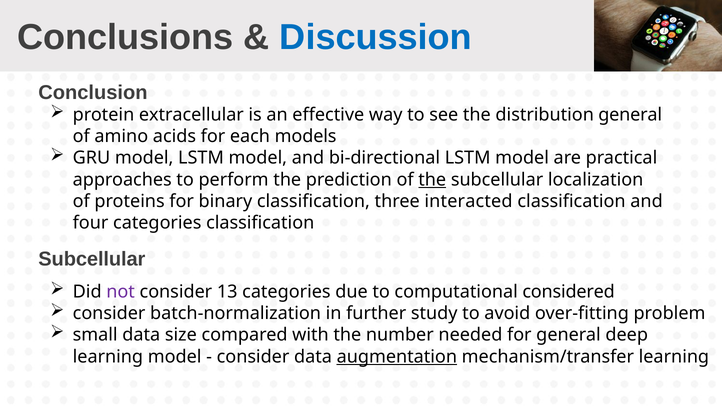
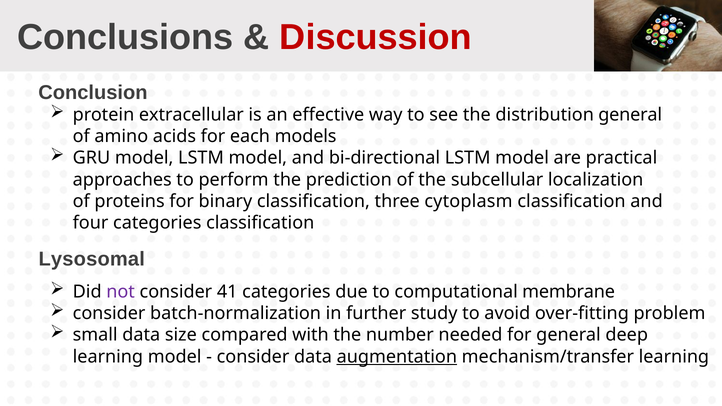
Discussion colour: blue -> red
the at (432, 180) underline: present -> none
interacted: interacted -> cytoplasm
Subcellular at (92, 259): Subcellular -> Lysosomal
13: 13 -> 41
considered: considered -> membrane
